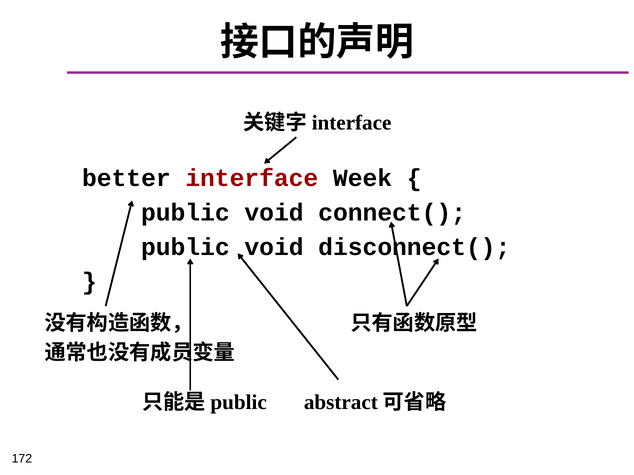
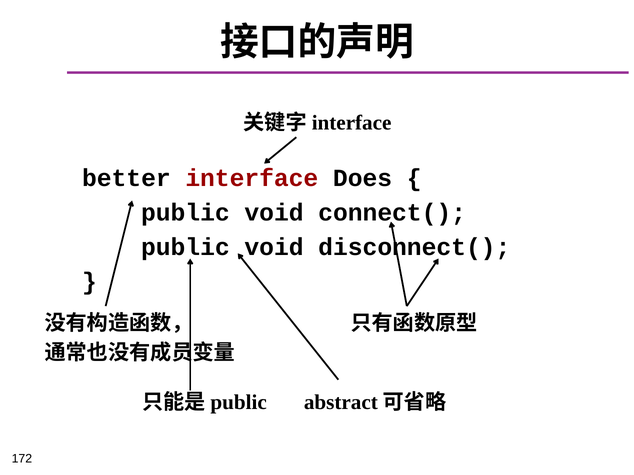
Week: Week -> Does
